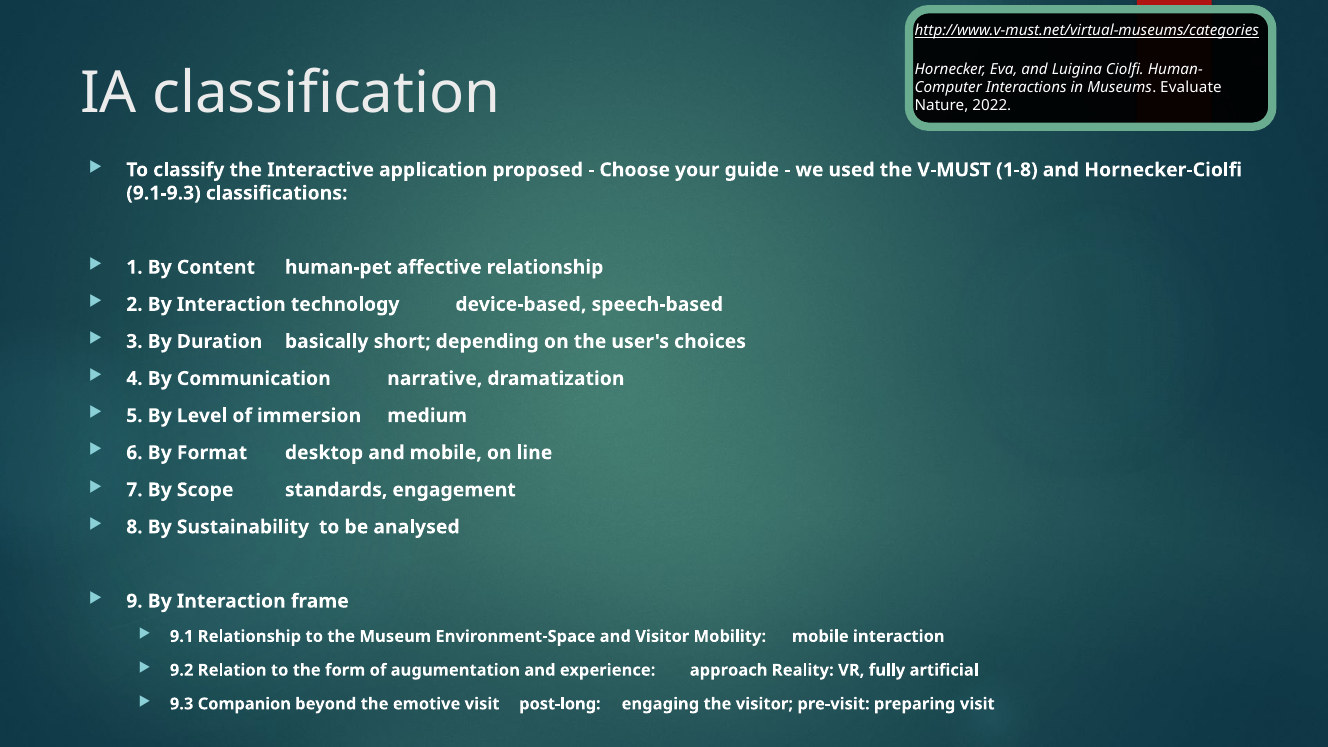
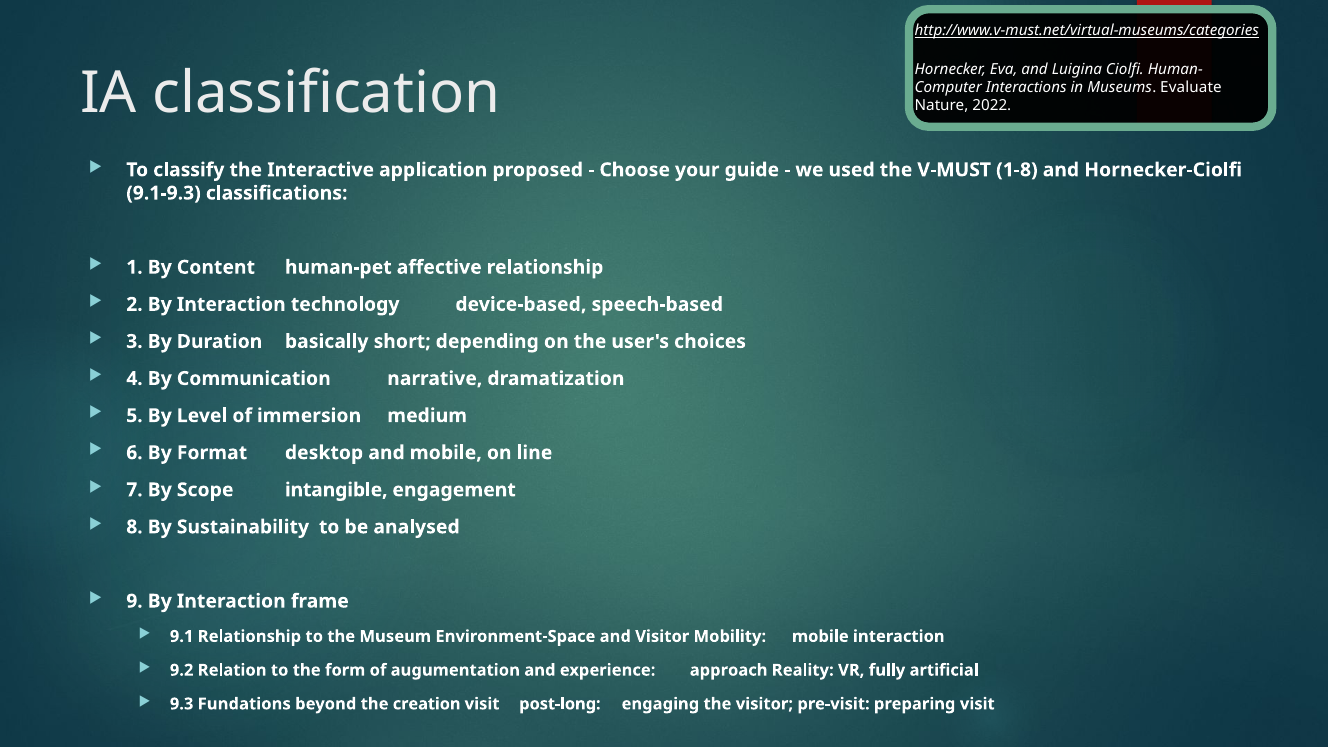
standards: standards -> intangible
Companion: Companion -> Fundations
emotive: emotive -> creation
